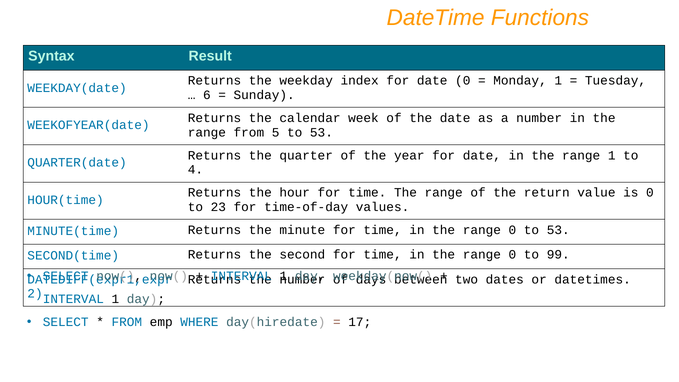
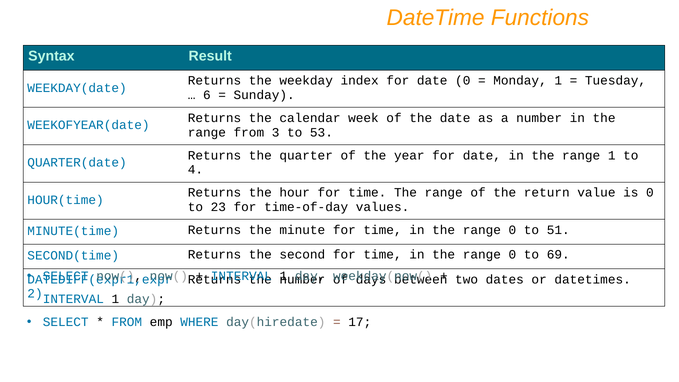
5: 5 -> 3
0 to 53: 53 -> 51
99: 99 -> 69
